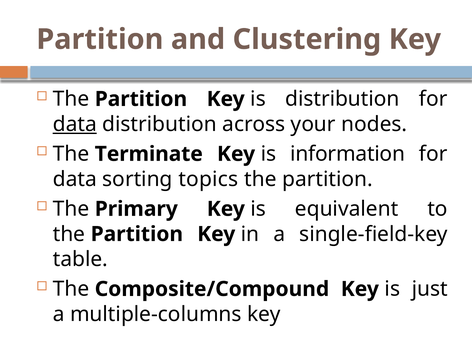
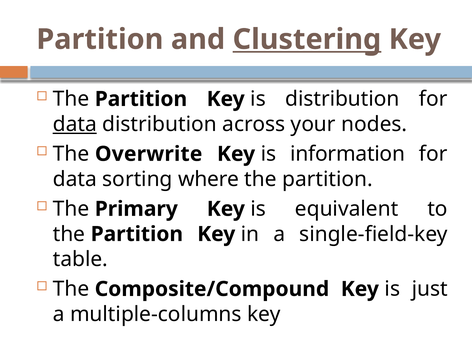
Clustering underline: none -> present
Terminate: Terminate -> Overwrite
topics: topics -> where
